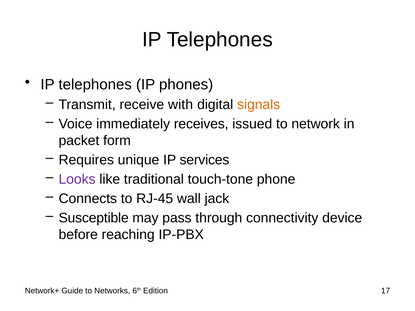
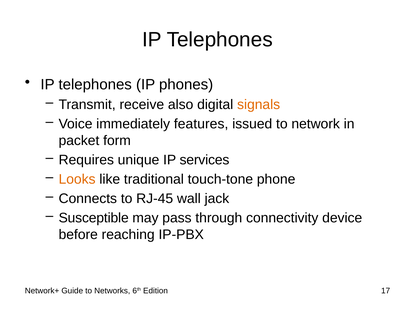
with: with -> also
receives: receives -> features
Looks colour: purple -> orange
